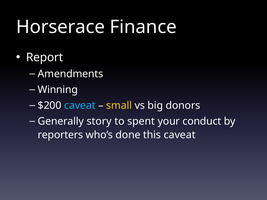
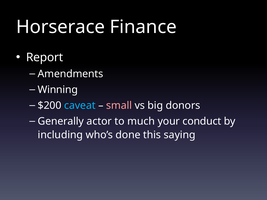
small colour: yellow -> pink
story: story -> actor
spent: spent -> much
reporters: reporters -> including
this caveat: caveat -> saying
